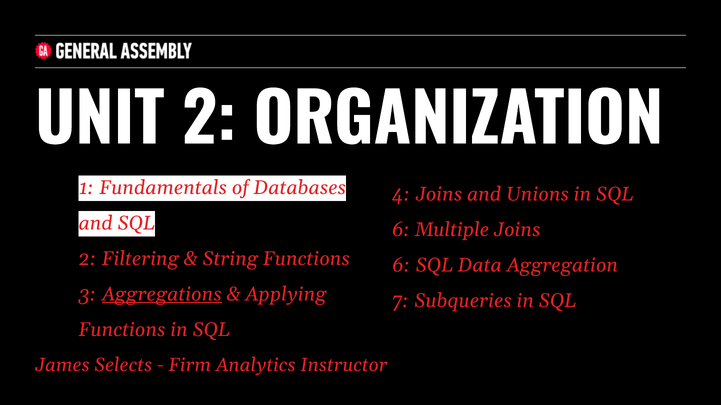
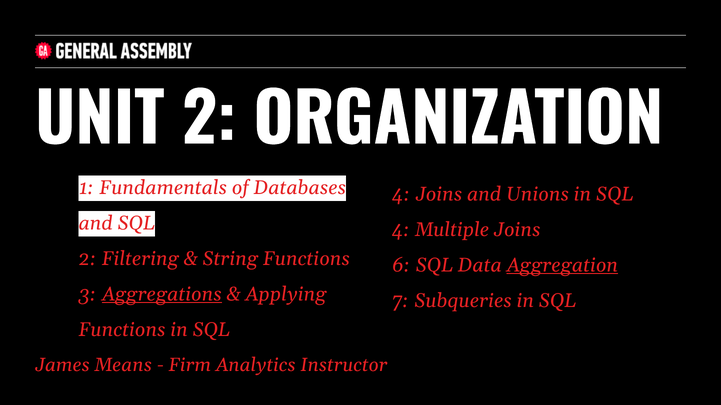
6 at (401, 230): 6 -> 4
Aggregation underline: none -> present
Selects: Selects -> Means
